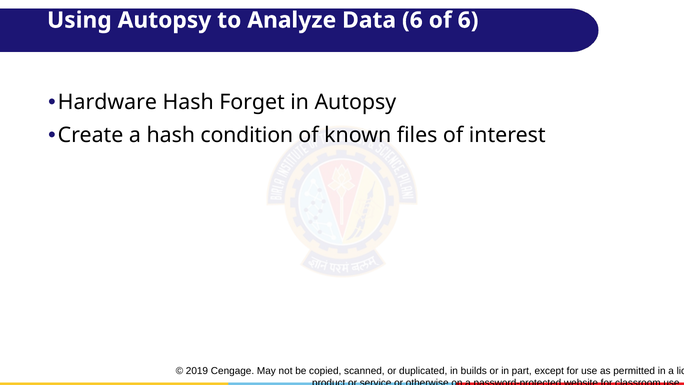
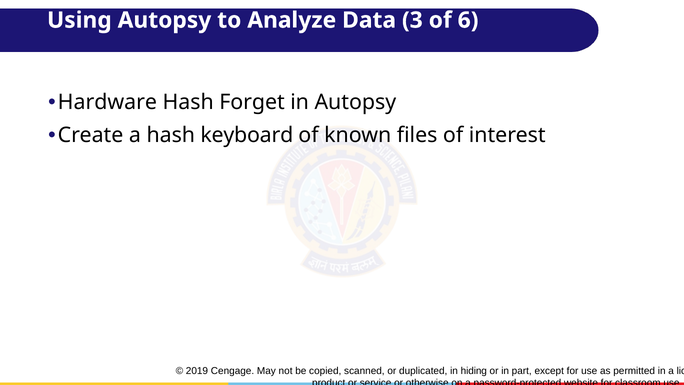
Data 6: 6 -> 3
condition: condition -> keyboard
builds: builds -> hiding
